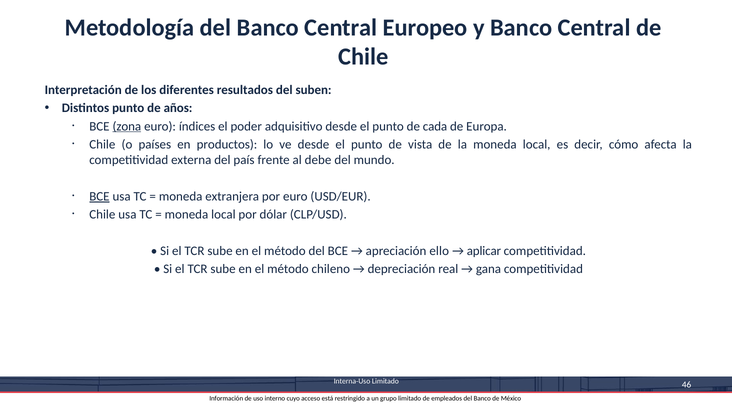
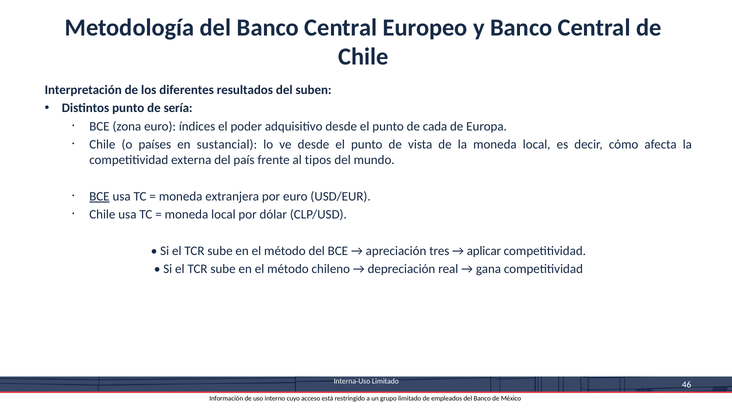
años: años -> sería
zona underline: present -> none
productos: productos -> sustancial
debe: debe -> tipos
ello: ello -> tres
